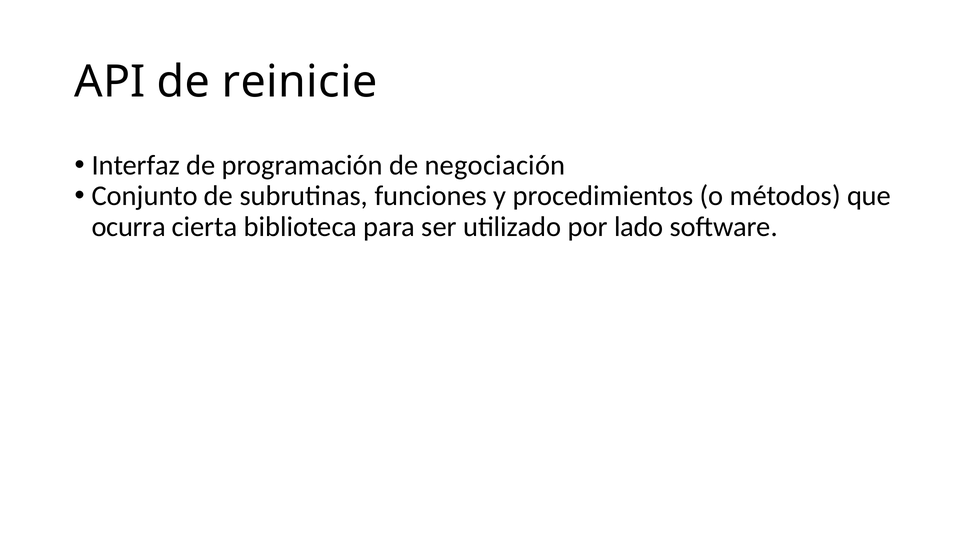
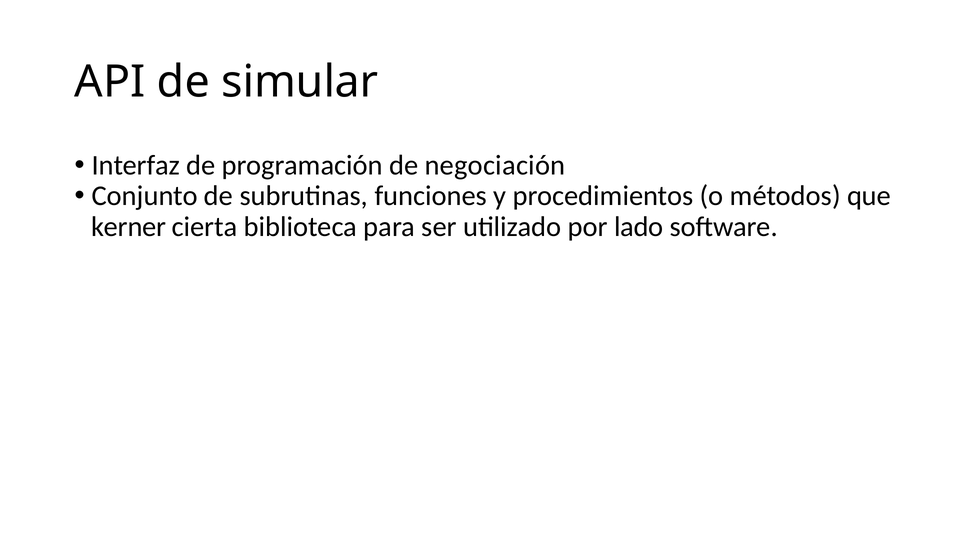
reinicie: reinicie -> simular
ocurra: ocurra -> kerner
